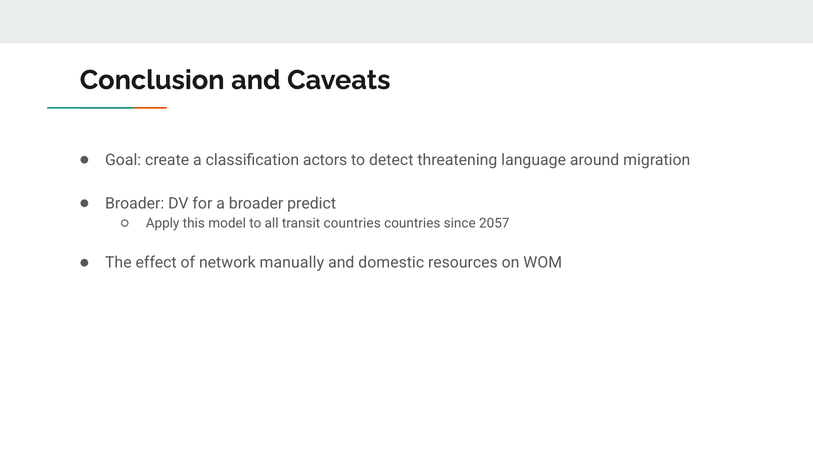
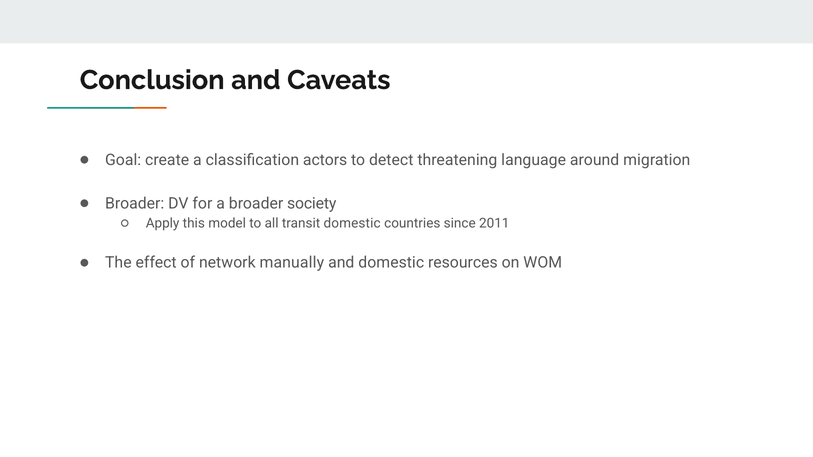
predict: predict -> society
transit countries: countries -> domestic
2057: 2057 -> 2011
